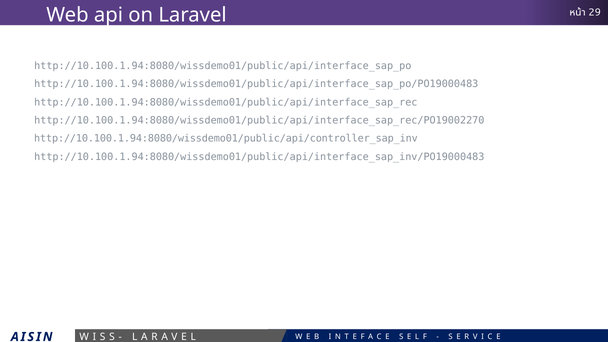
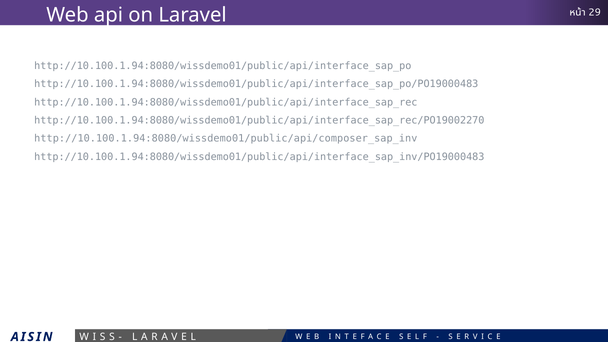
http://10.100.1.94:8080/wissdemo01/public/api/controller_sap_inv: http://10.100.1.94:8080/wissdemo01/public/api/controller_sap_inv -> http://10.100.1.94:8080/wissdemo01/public/api/composer_sap_inv
